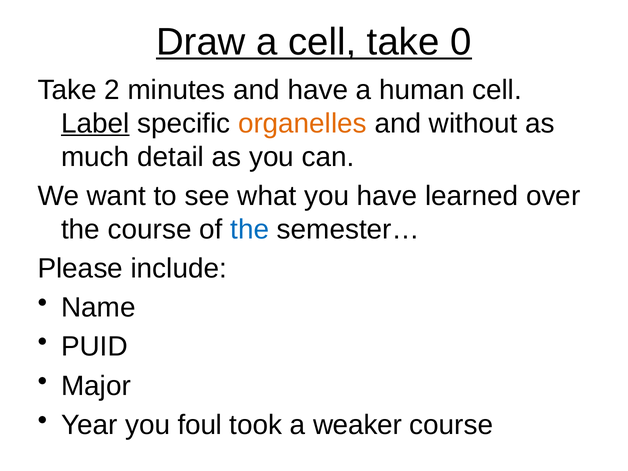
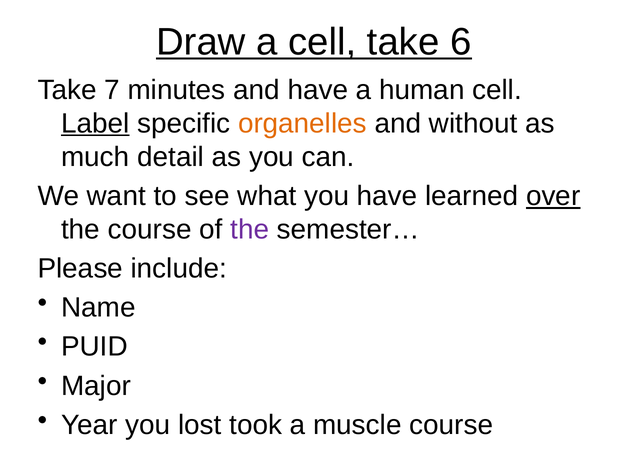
0: 0 -> 6
2: 2 -> 7
over underline: none -> present
the at (250, 229) colour: blue -> purple
foul: foul -> lost
weaker: weaker -> muscle
